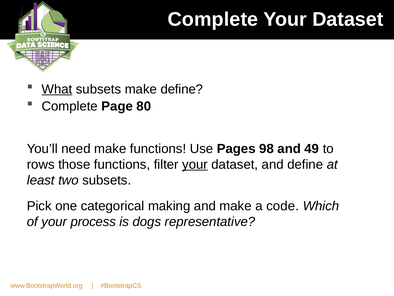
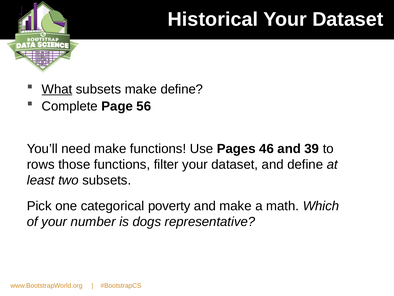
Complete at (213, 19): Complete -> Historical
80: 80 -> 56
98: 98 -> 46
49: 49 -> 39
your at (195, 164) underline: present -> none
making: making -> poverty
code: code -> math
process: process -> number
